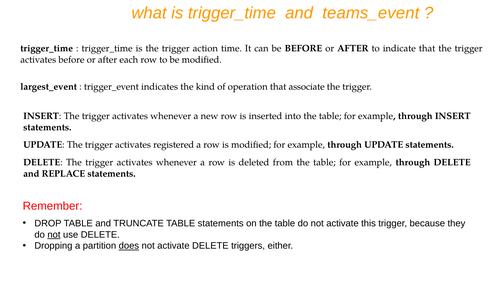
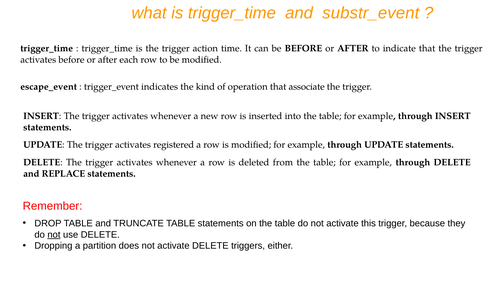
teams_event: teams_event -> substr_event
largest_event: largest_event -> escape_event
does underline: present -> none
